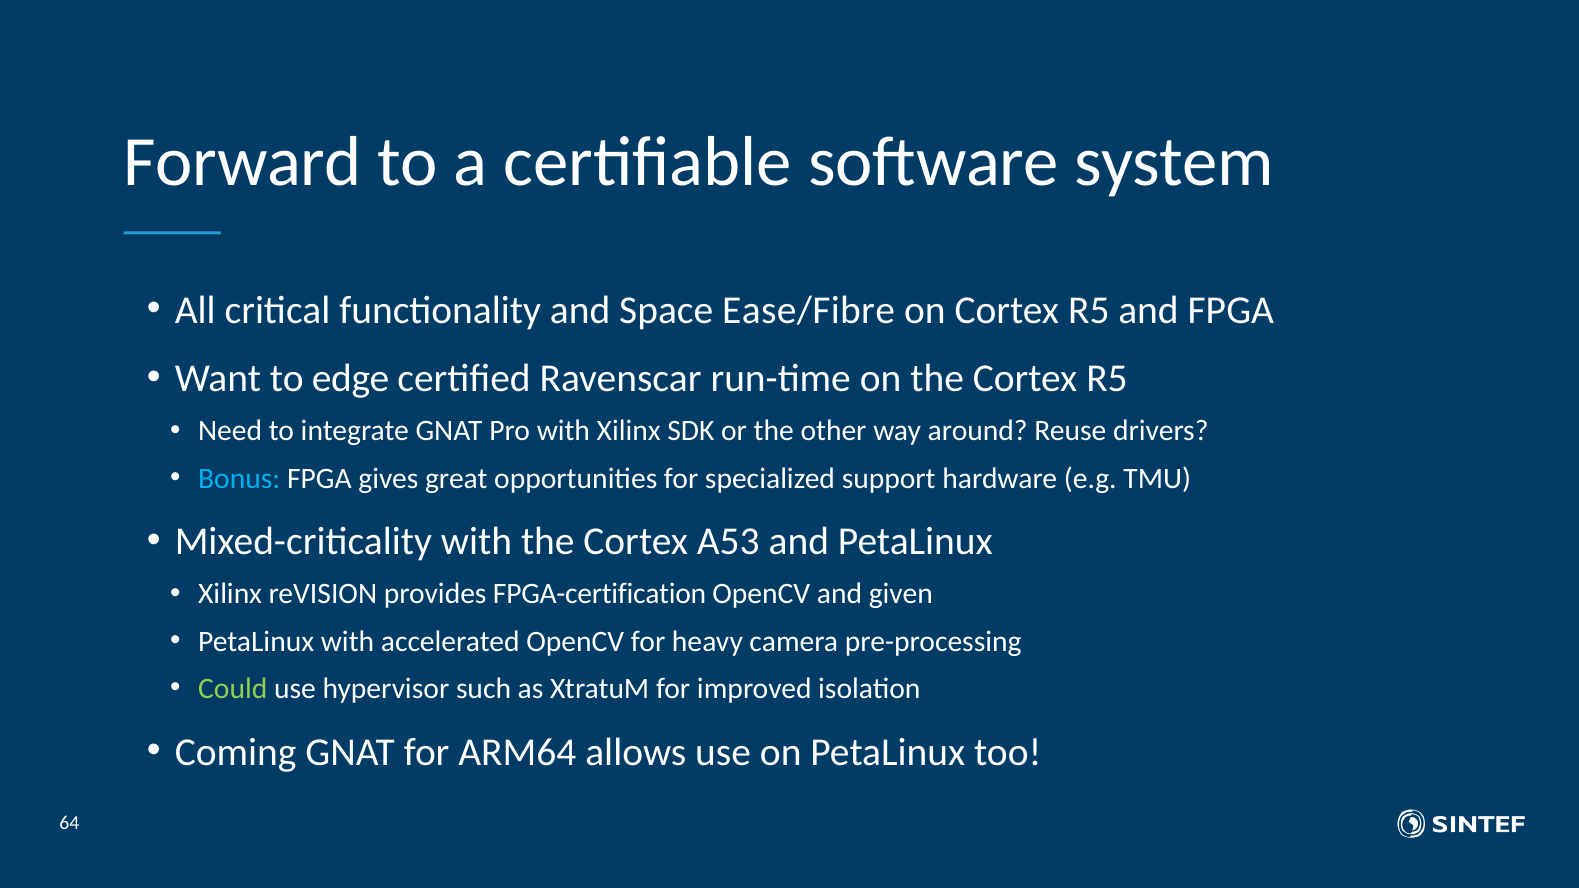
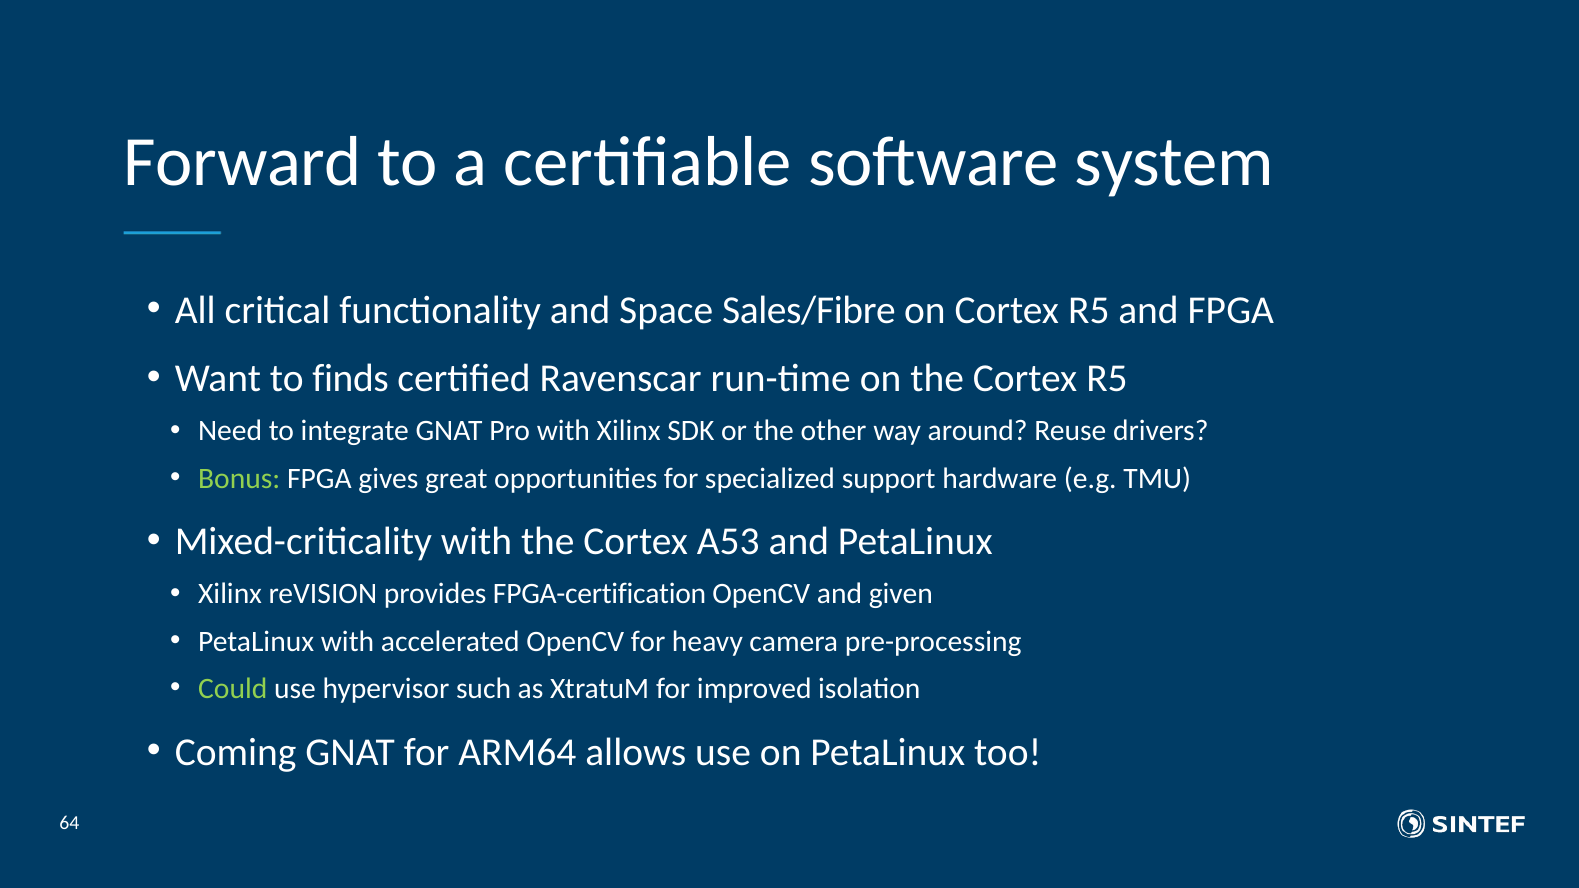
Ease/Fibre: Ease/Fibre -> Sales/Fibre
edge: edge -> finds
Bonus colour: light blue -> light green
